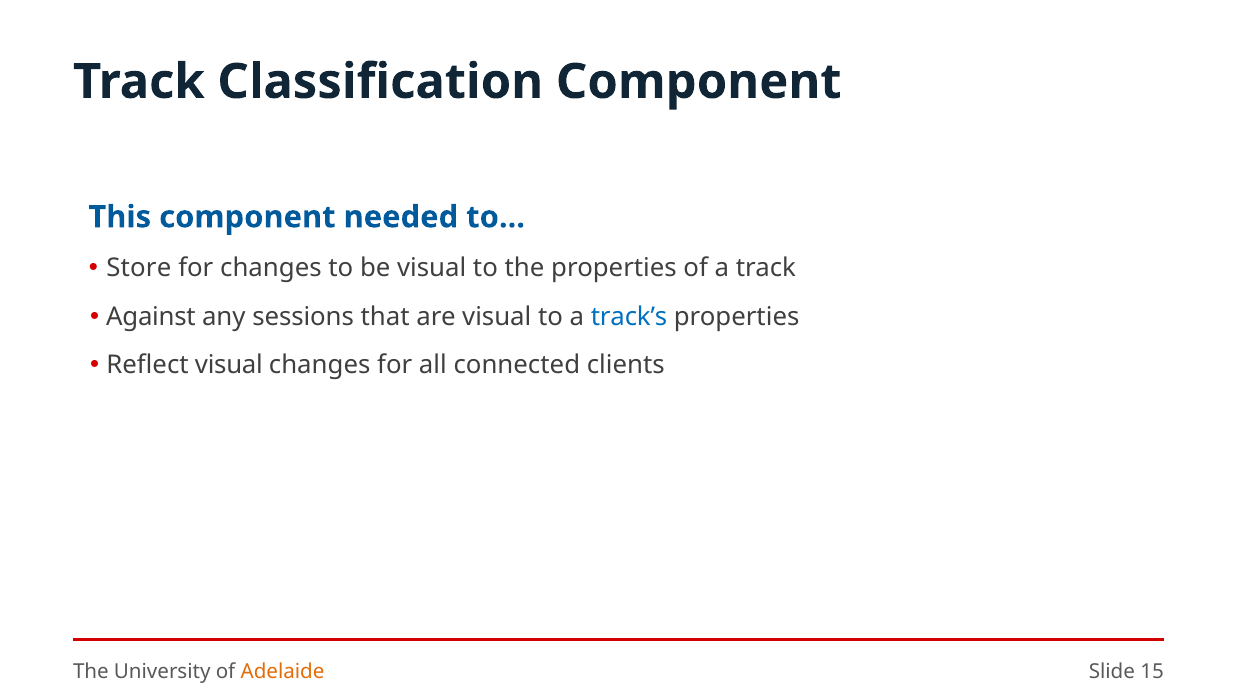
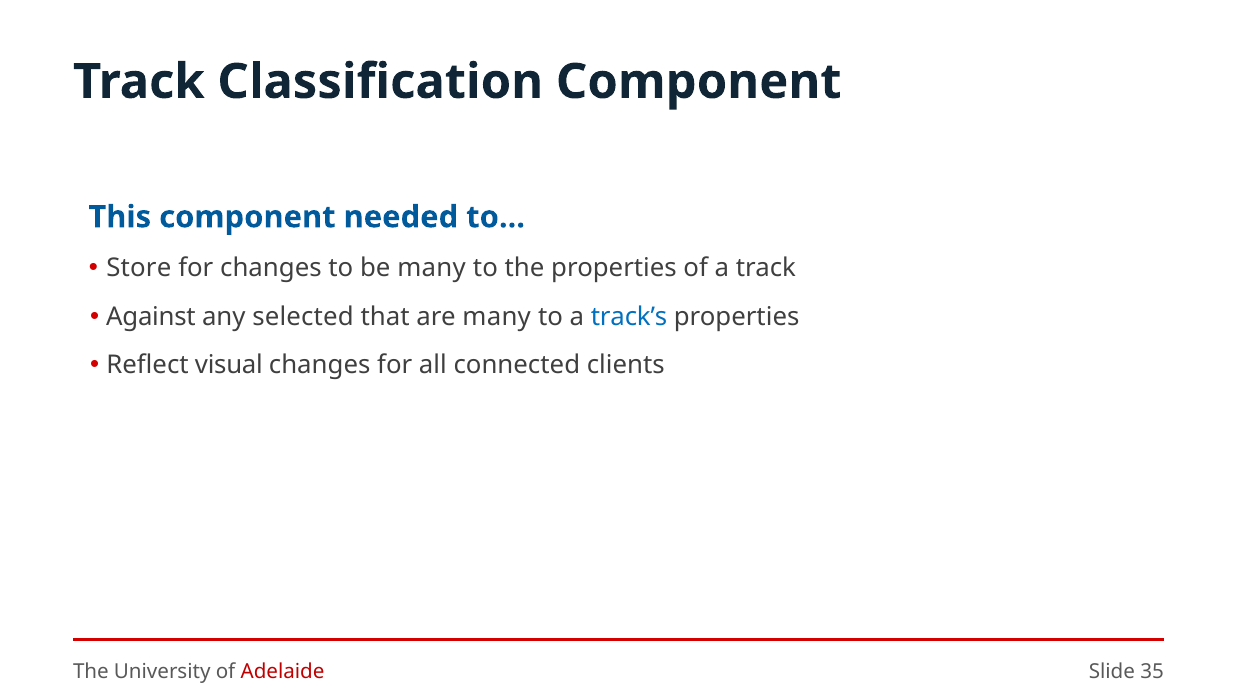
be visual: visual -> many
sessions: sessions -> selected
are visual: visual -> many
Adelaide colour: orange -> red
15: 15 -> 35
